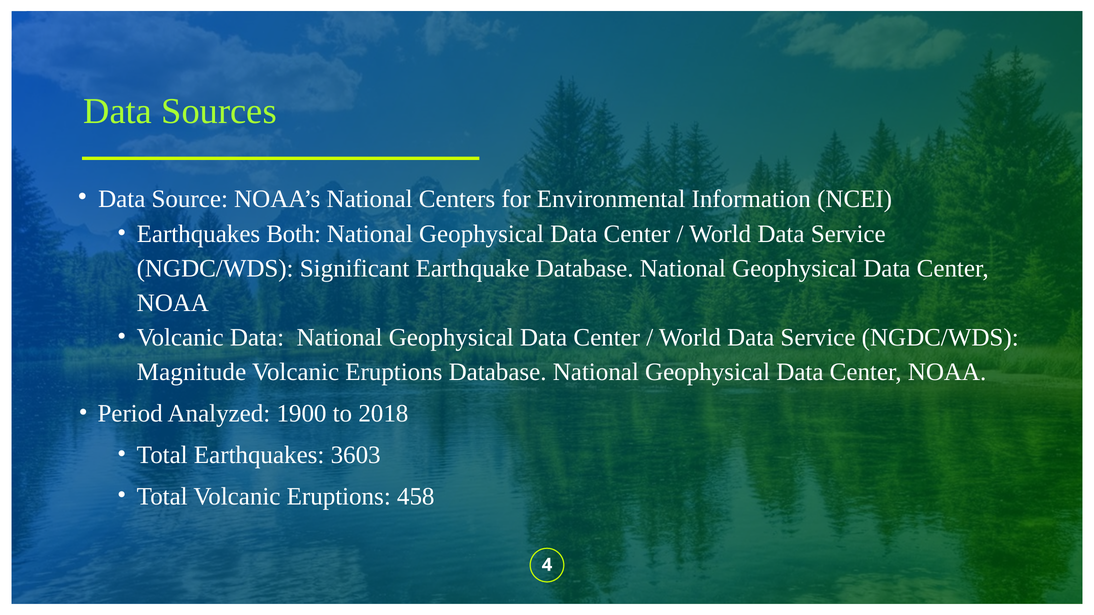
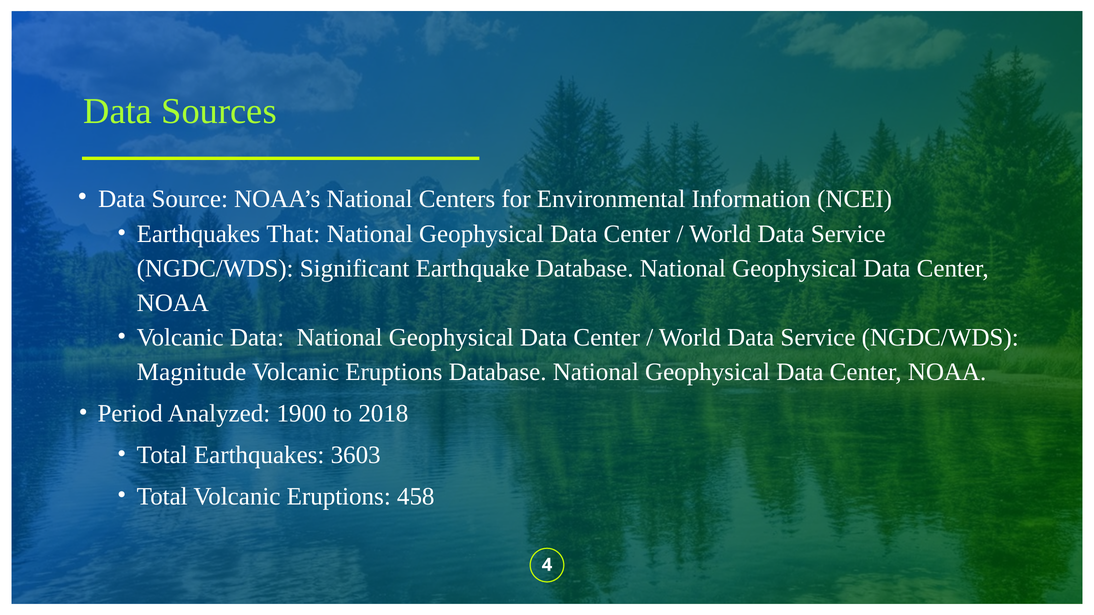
Both: Both -> That
